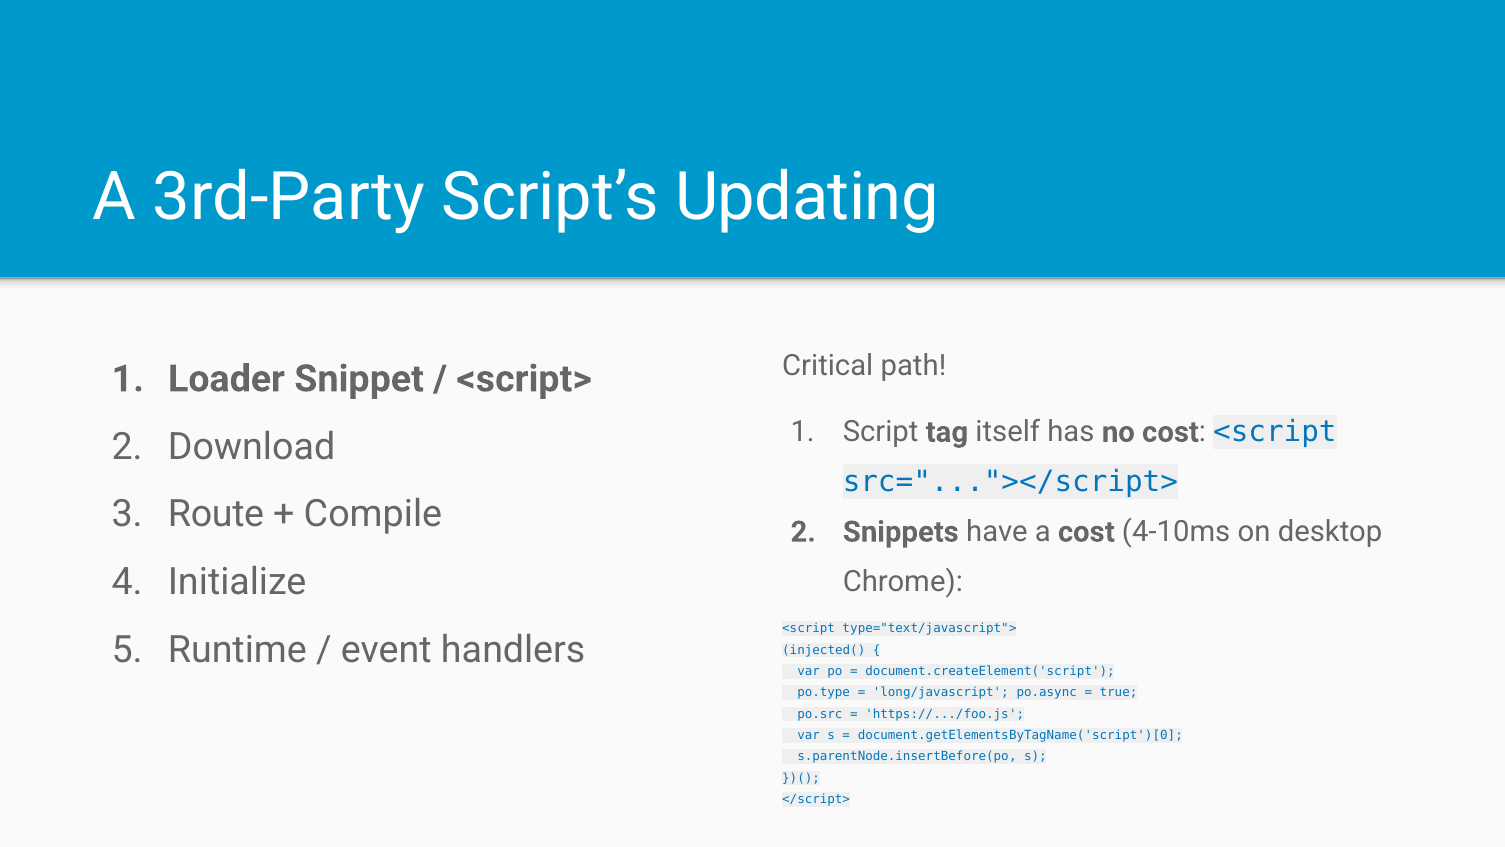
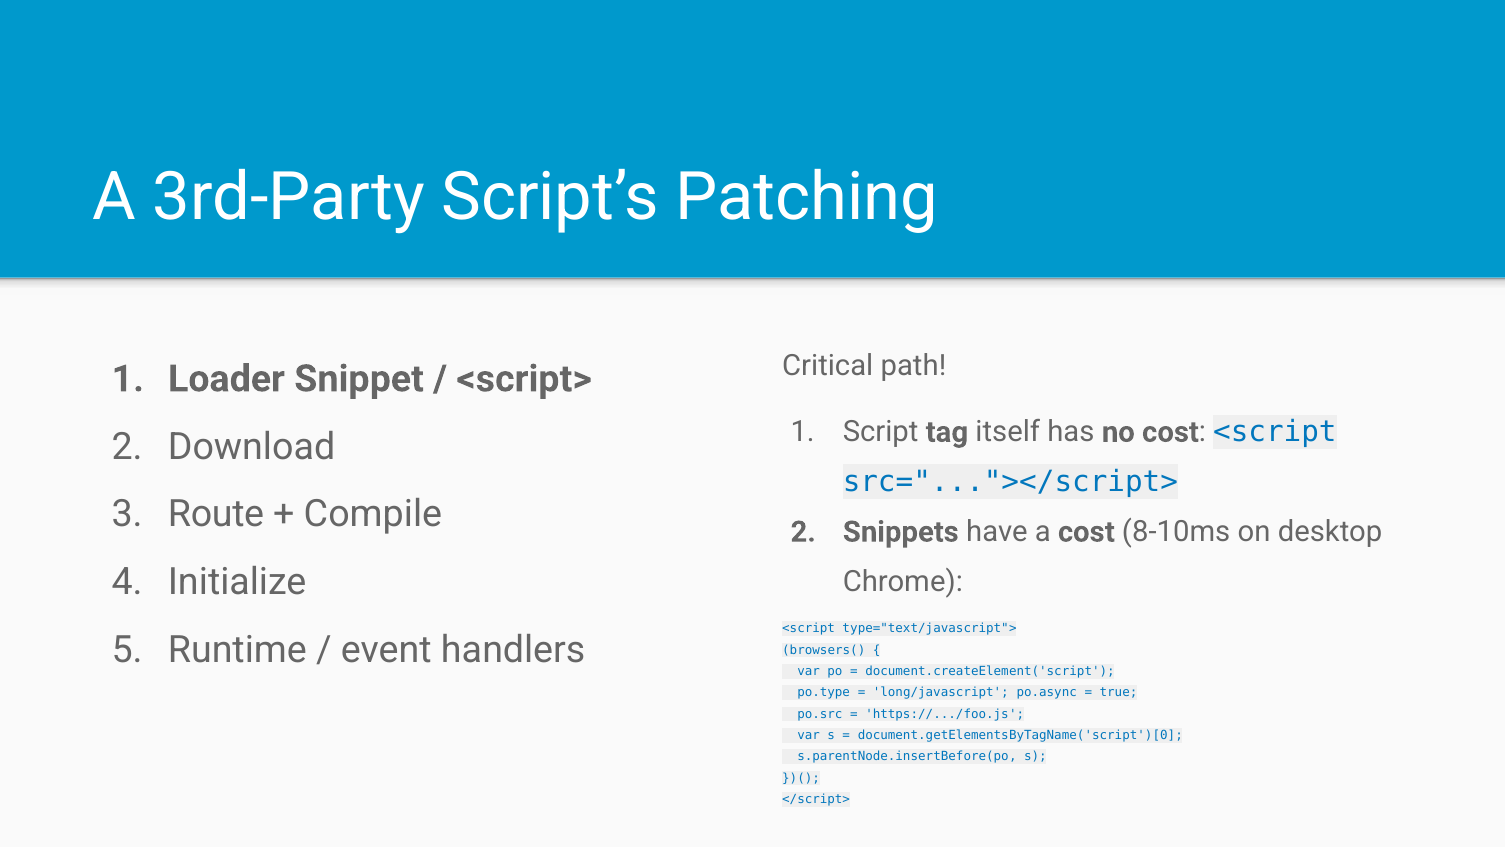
Updating: Updating -> Patching
4-10ms: 4-10ms -> 8-10ms
injected(: injected( -> browsers(
